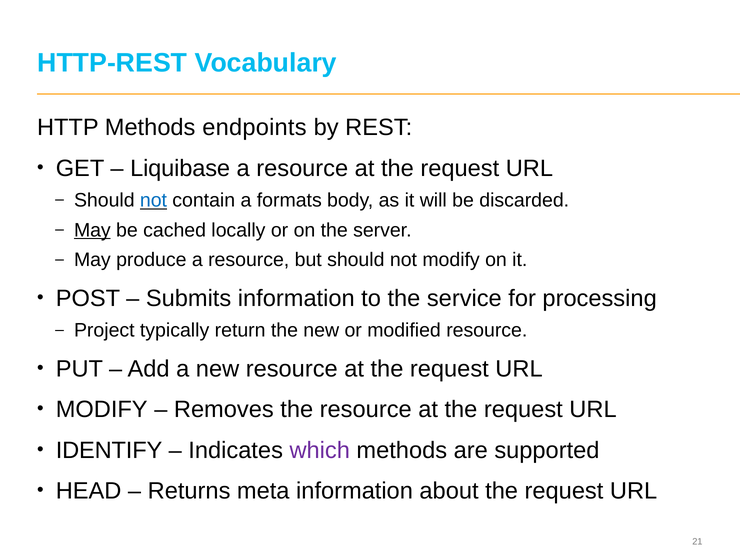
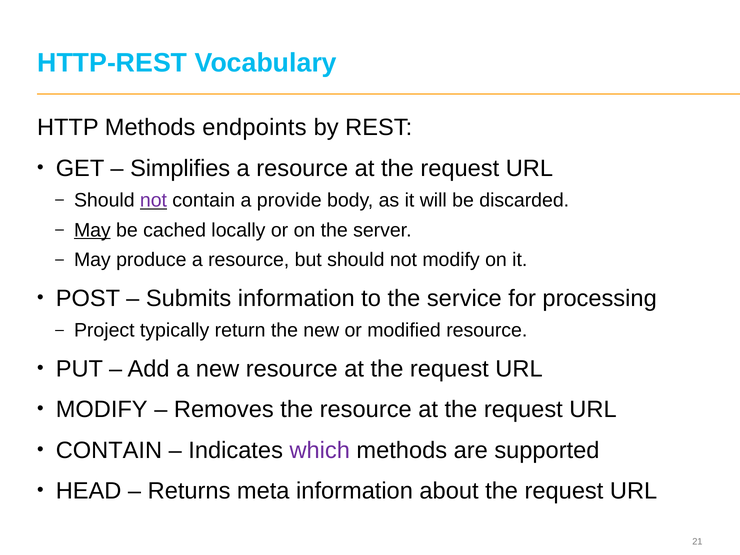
Liquibase: Liquibase -> Simplifies
not at (153, 200) colour: blue -> purple
formats: formats -> provide
IDENTIFY at (109, 450): IDENTIFY -> CONTAIN
